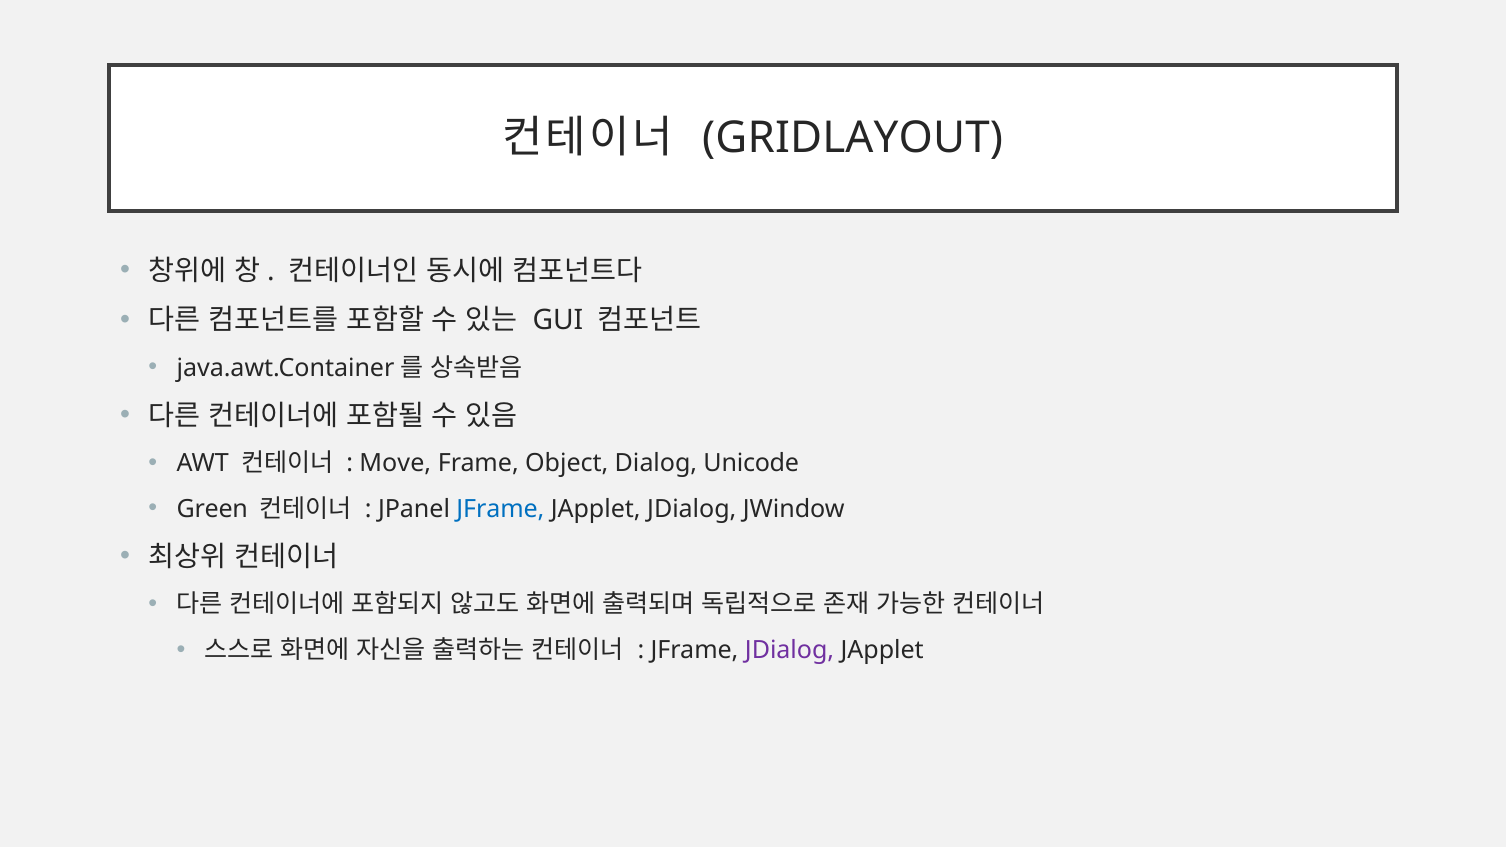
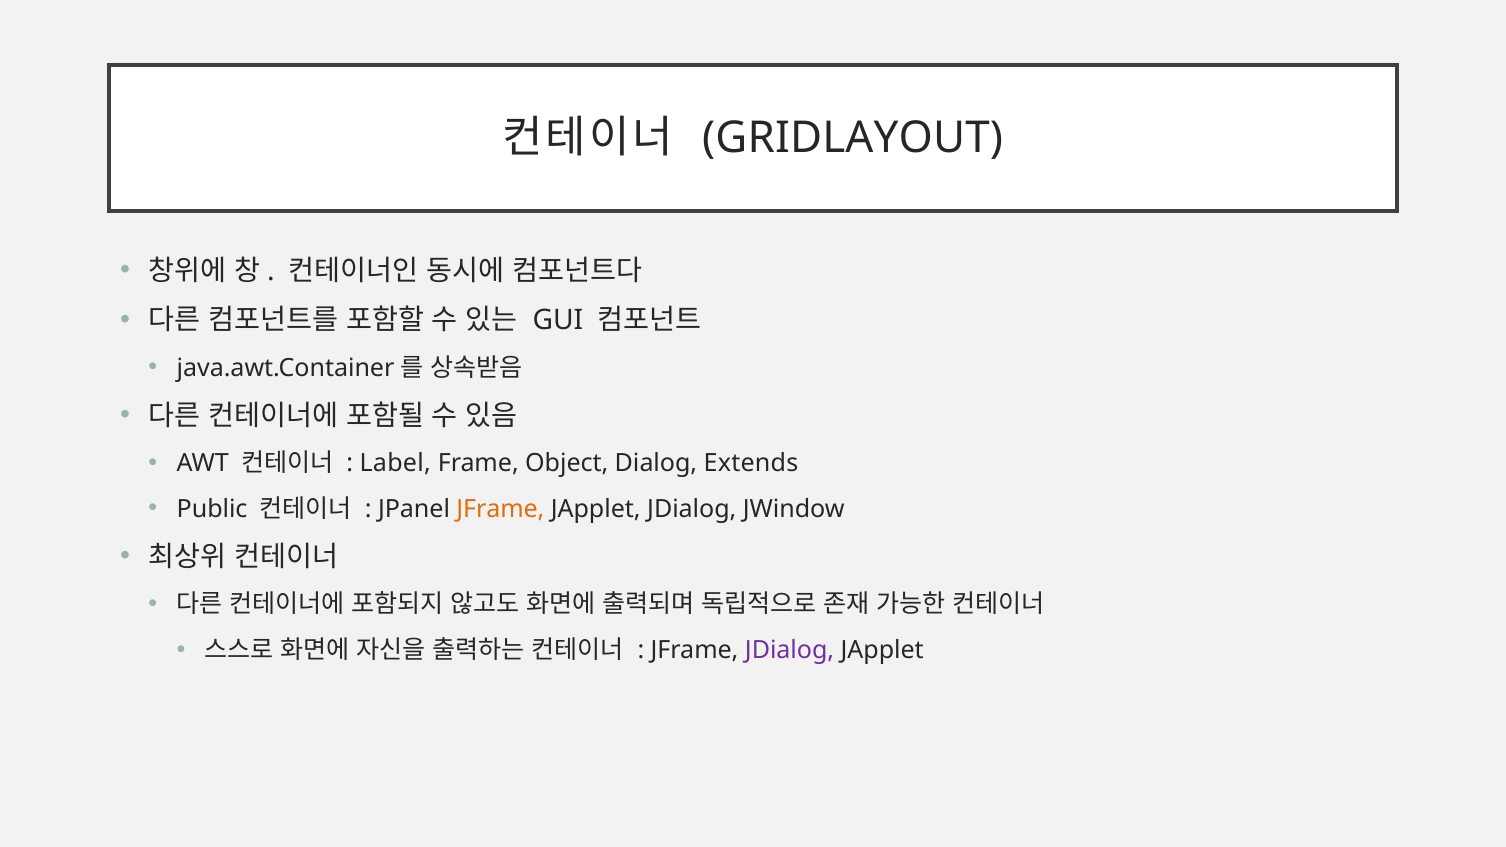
Move: Move -> Label
Unicode: Unicode -> Extends
Green: Green -> Public
JFrame at (500, 509) colour: blue -> orange
